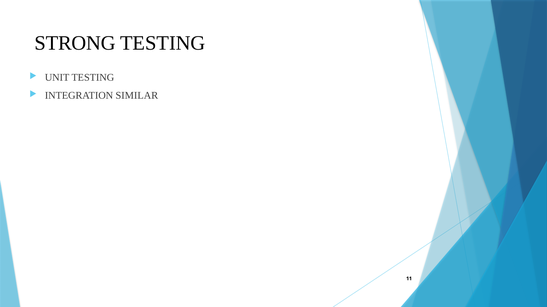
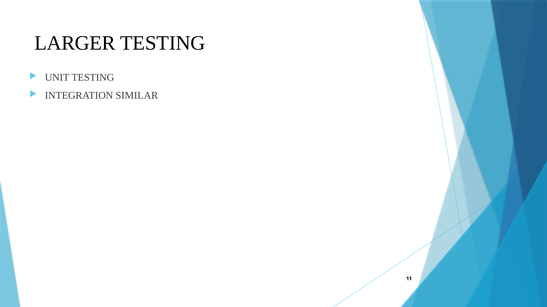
STRONG: STRONG -> LARGER
